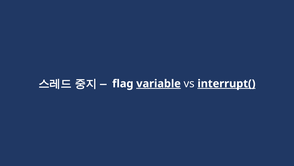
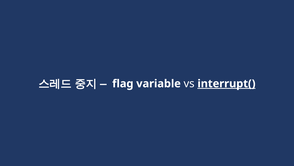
variable underline: present -> none
